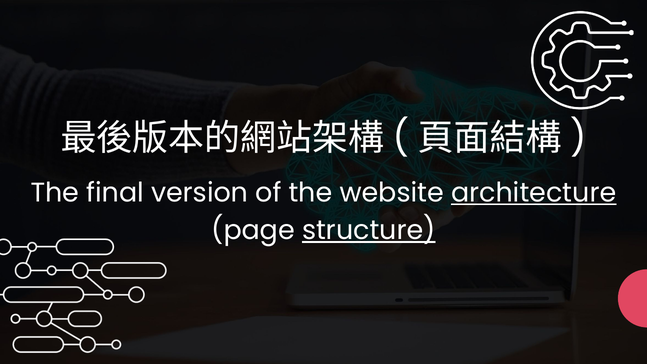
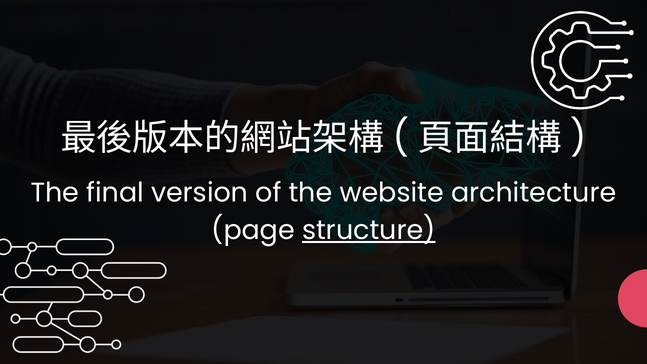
architecture underline: present -> none
